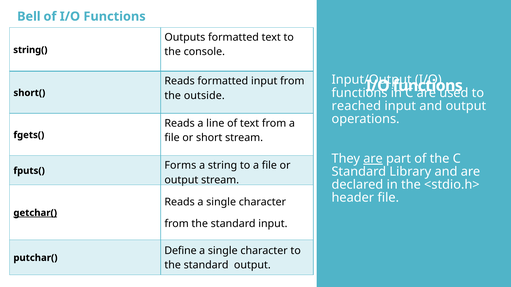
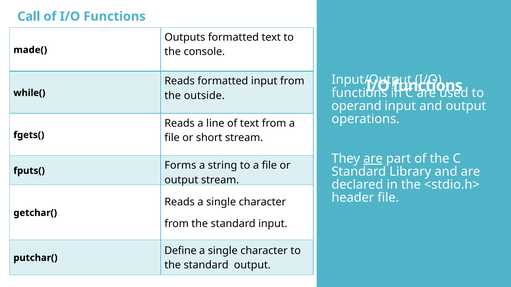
Bell: Bell -> Call
string(: string( -> made(
short(: short( -> while(
reached: reached -> operand
getchar( underline: present -> none
